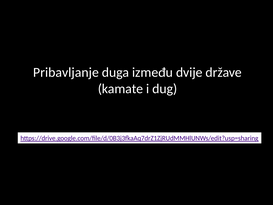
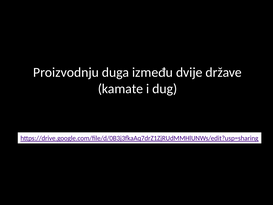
Pribavljanje: Pribavljanje -> Proizvodnju
